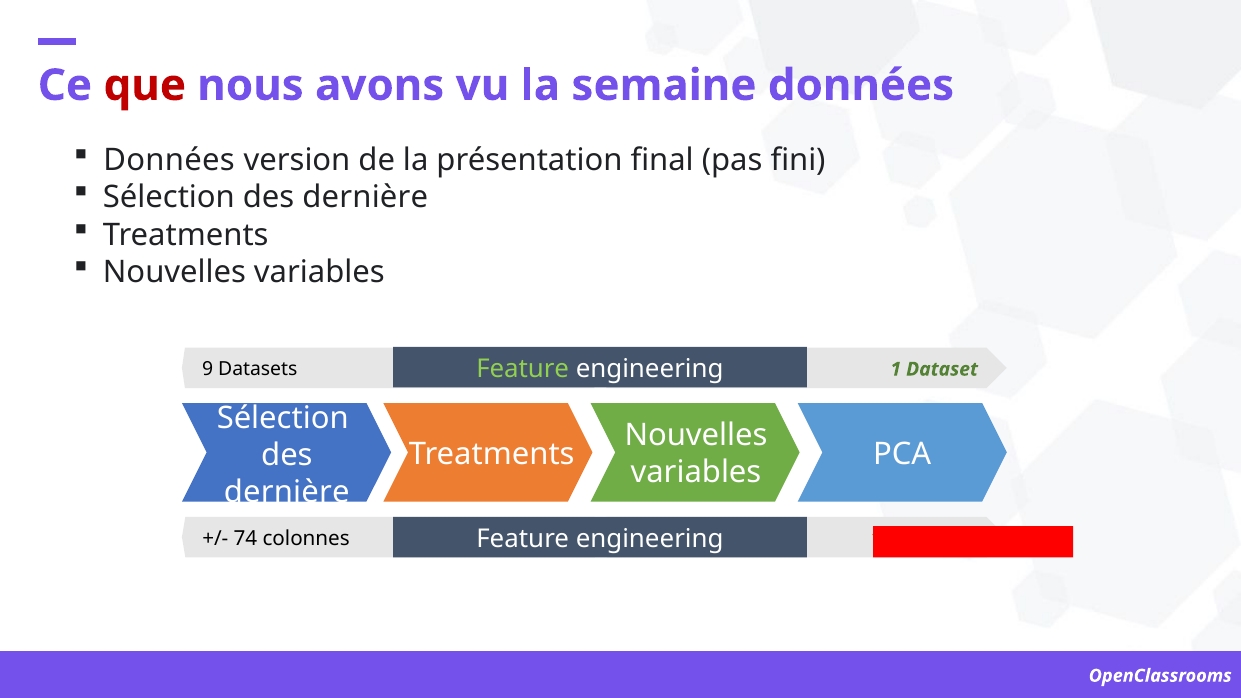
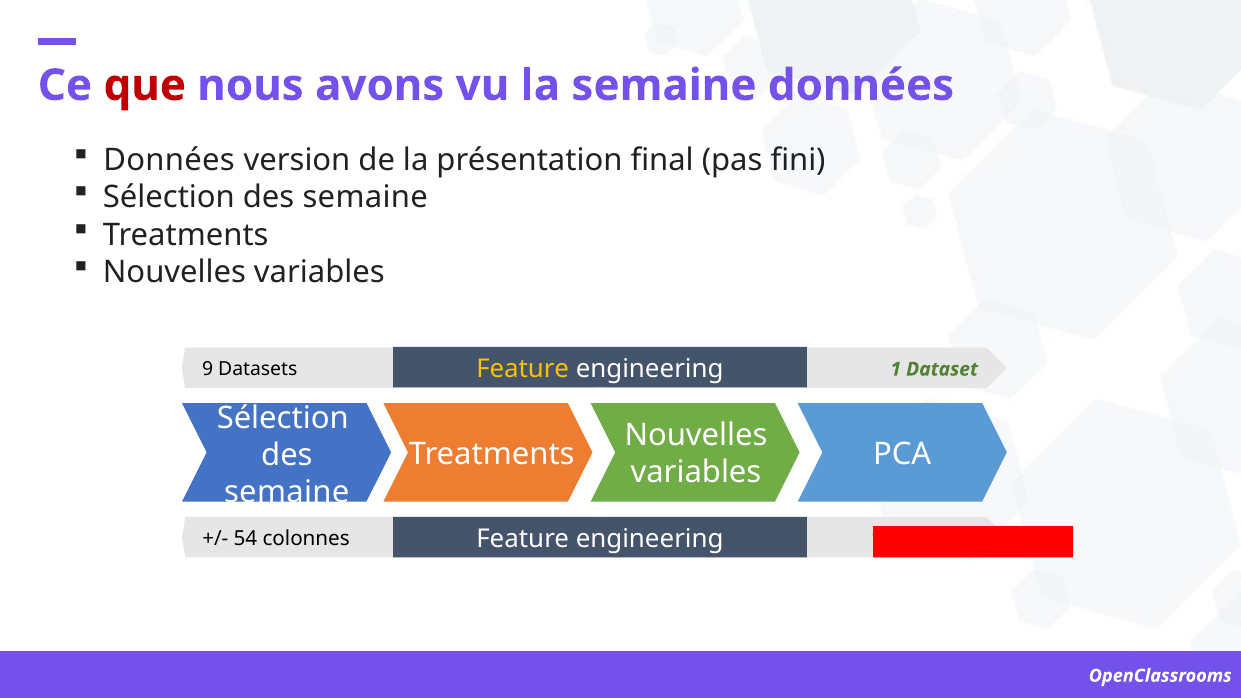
dernière at (365, 198): dernière -> semaine
Feature at (523, 369) colour: light green -> yellow
dernière at (287, 492): dernière -> semaine
74: 74 -> 54
